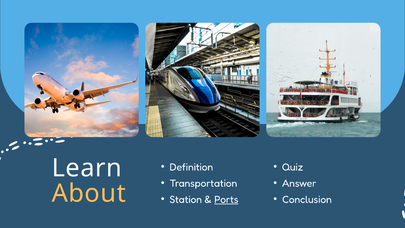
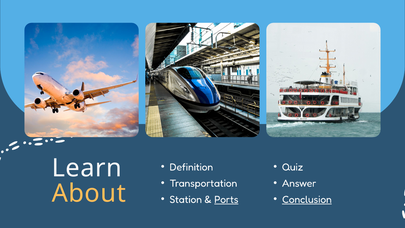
Conclusion underline: none -> present
